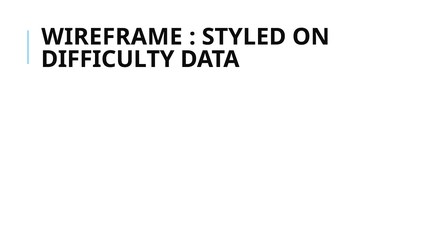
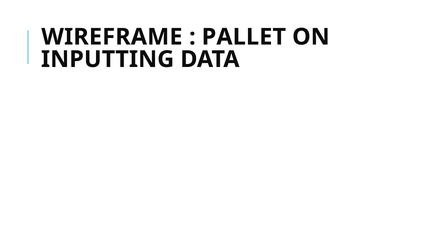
STYLED: STYLED -> PALLET
DIFFICULTY: DIFFICULTY -> INPUTTING
